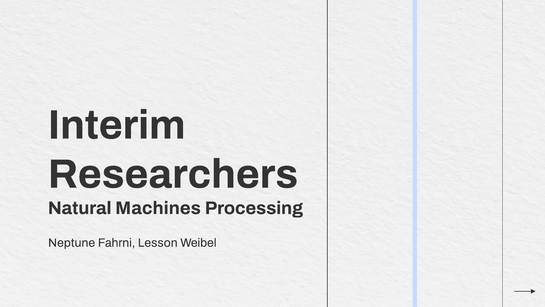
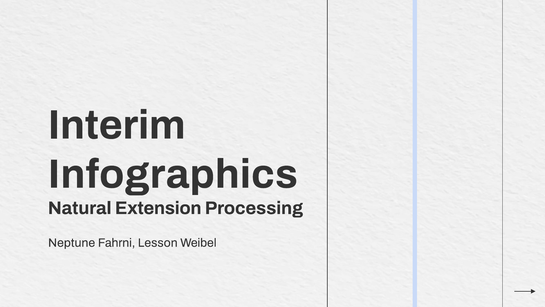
Researchers: Researchers -> Infographics
Machines: Machines -> Extension
